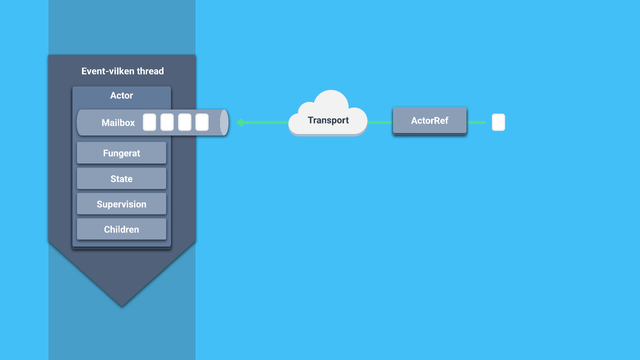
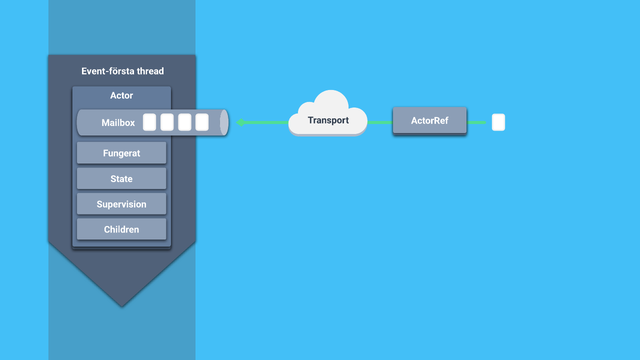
Event-vilken: Event-vilken -> Event-första
